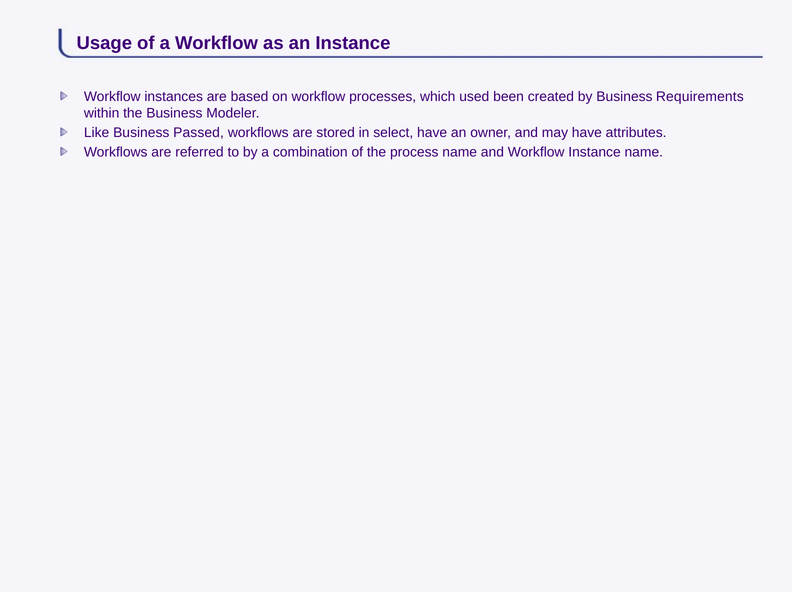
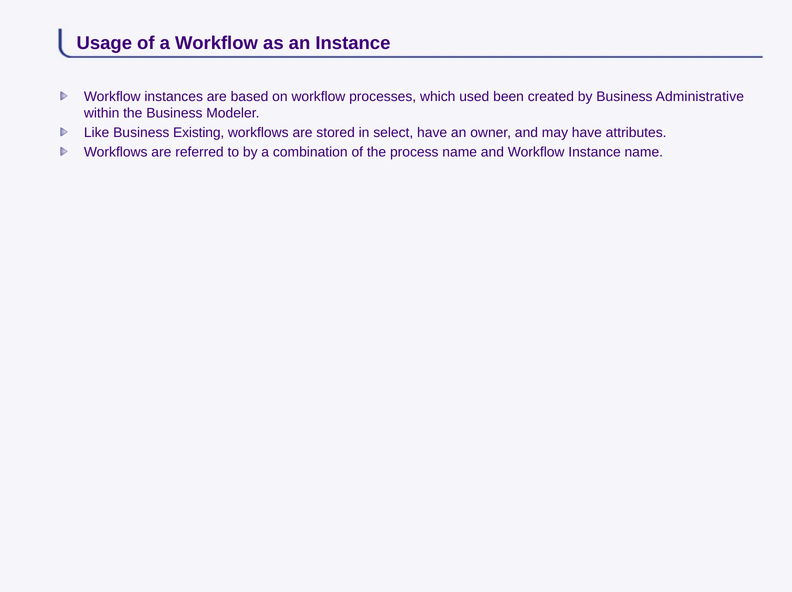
Requirements: Requirements -> Administrative
Passed: Passed -> Existing
